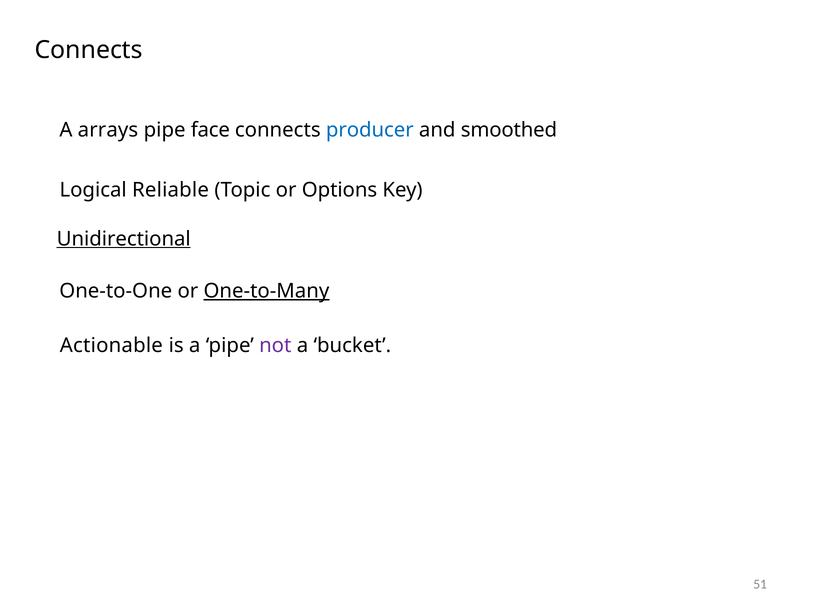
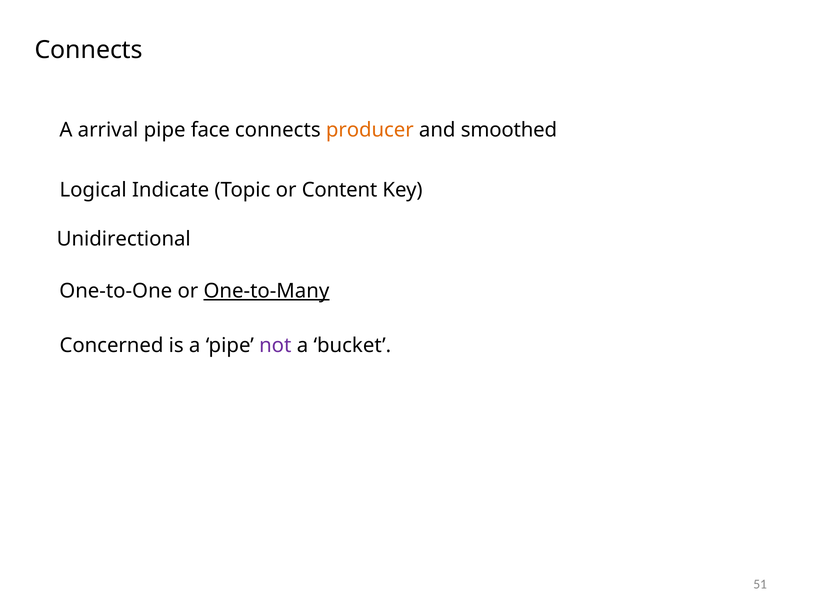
arrays: arrays -> arrival
producer colour: blue -> orange
Reliable: Reliable -> Indicate
Options: Options -> Content
Unidirectional underline: present -> none
Actionable: Actionable -> Concerned
